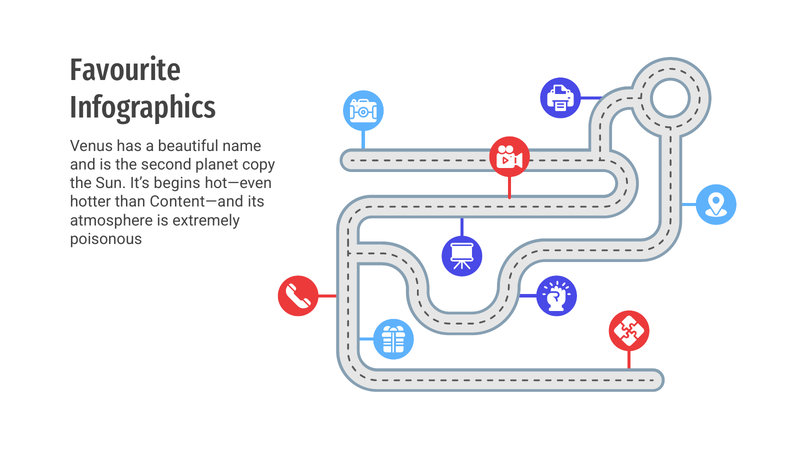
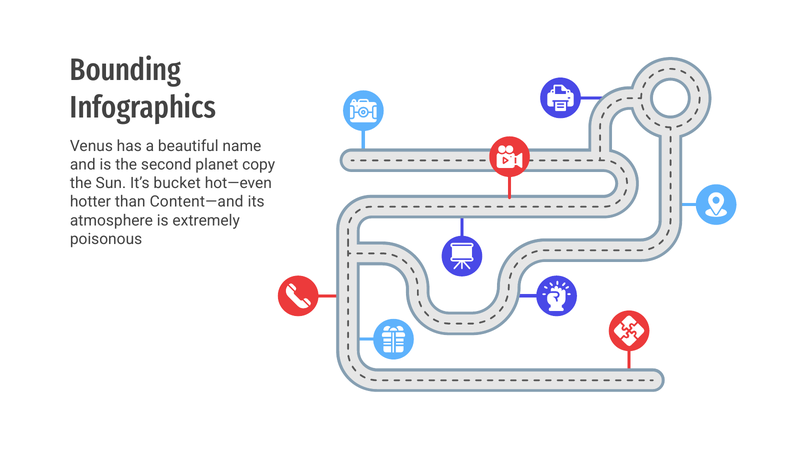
Favourite: Favourite -> Bounding
begins: begins -> bucket
